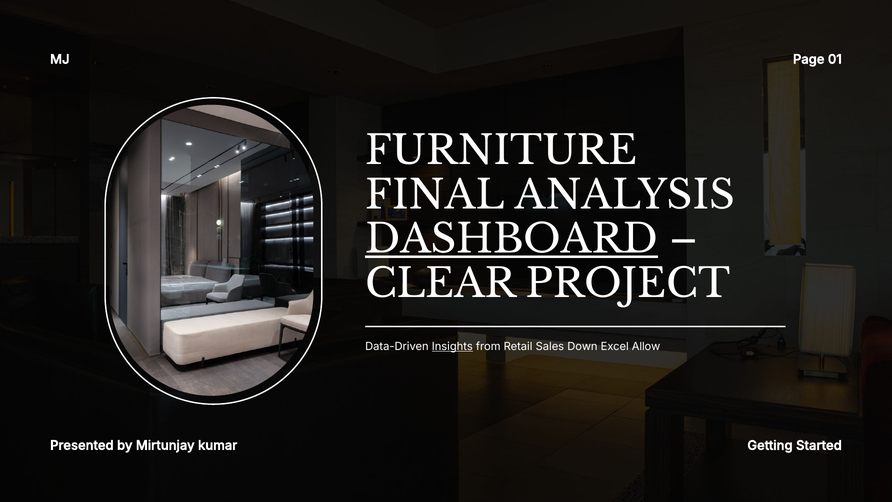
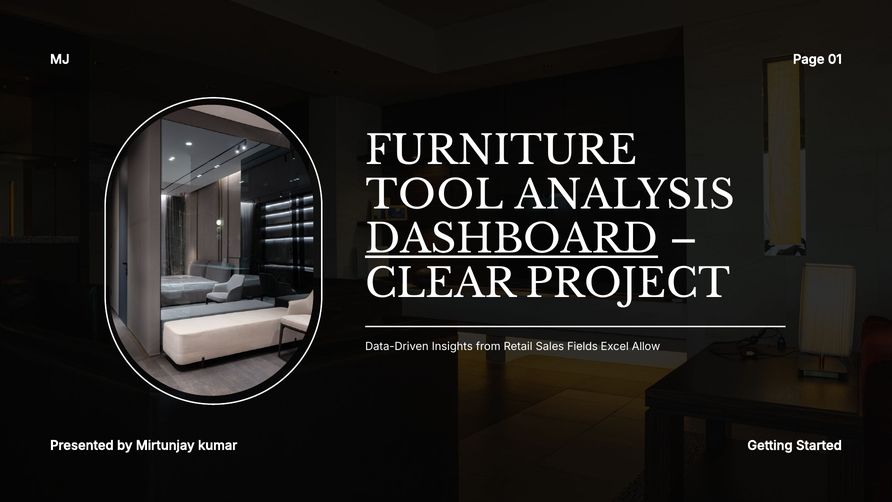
FINAL: FINAL -> TOOL
Insights underline: present -> none
Down: Down -> Fields
